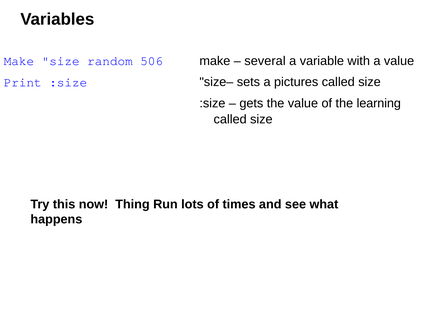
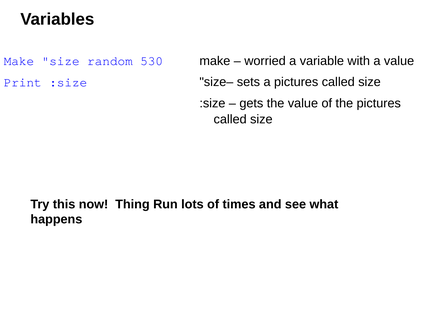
several: several -> worried
506: 506 -> 530
the learning: learning -> pictures
